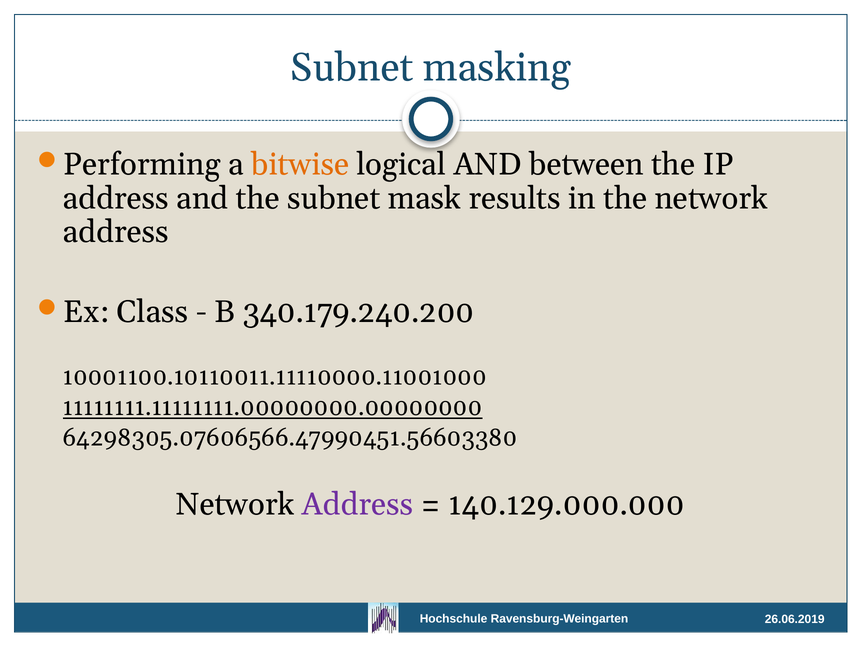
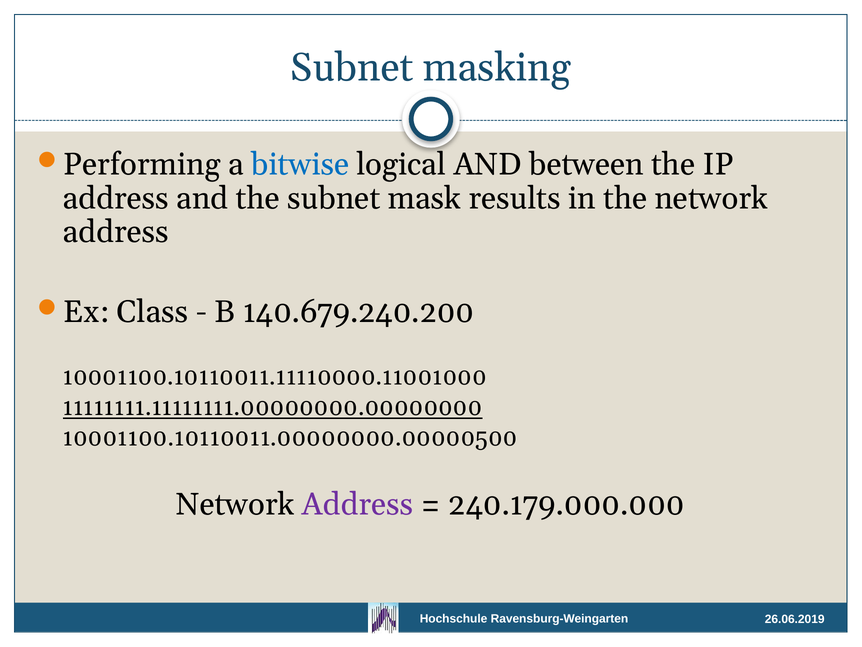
bitwise colour: orange -> blue
340.179.240.200: 340.179.240.200 -> 140.679.240.200
64298305.07606566.47990451.56603380: 64298305.07606566.47990451.56603380 -> 10001100.10110011.00000000.00000500
140.129.000.000: 140.129.000.000 -> 240.179.000.000
